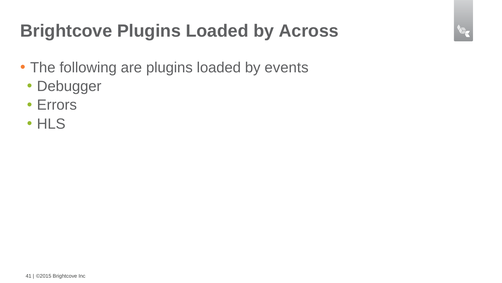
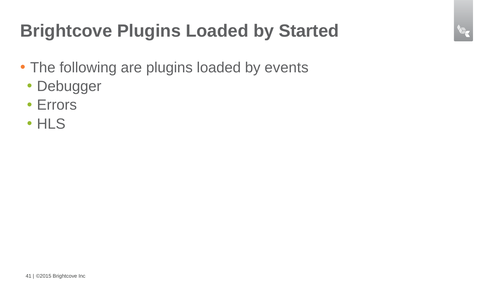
Across: Across -> Started
